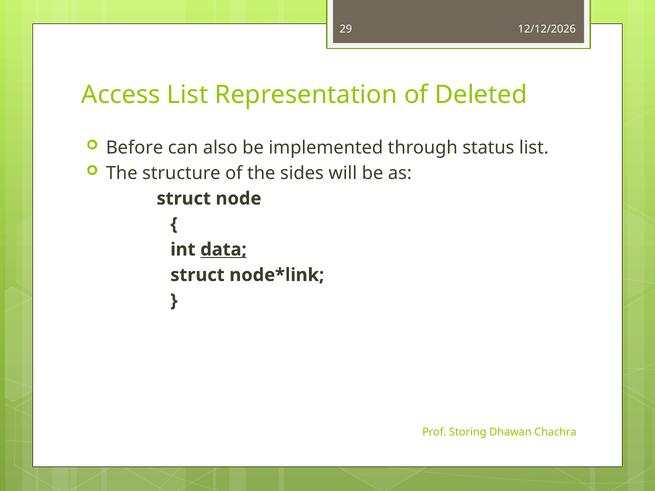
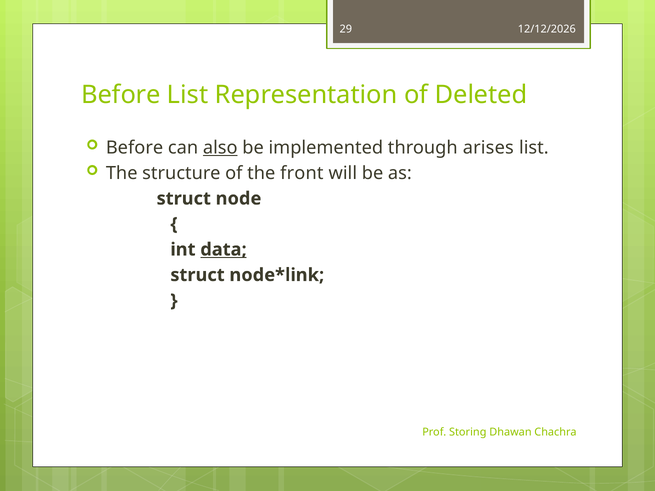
Access at (121, 95): Access -> Before
also underline: none -> present
status: status -> arises
sides: sides -> front
